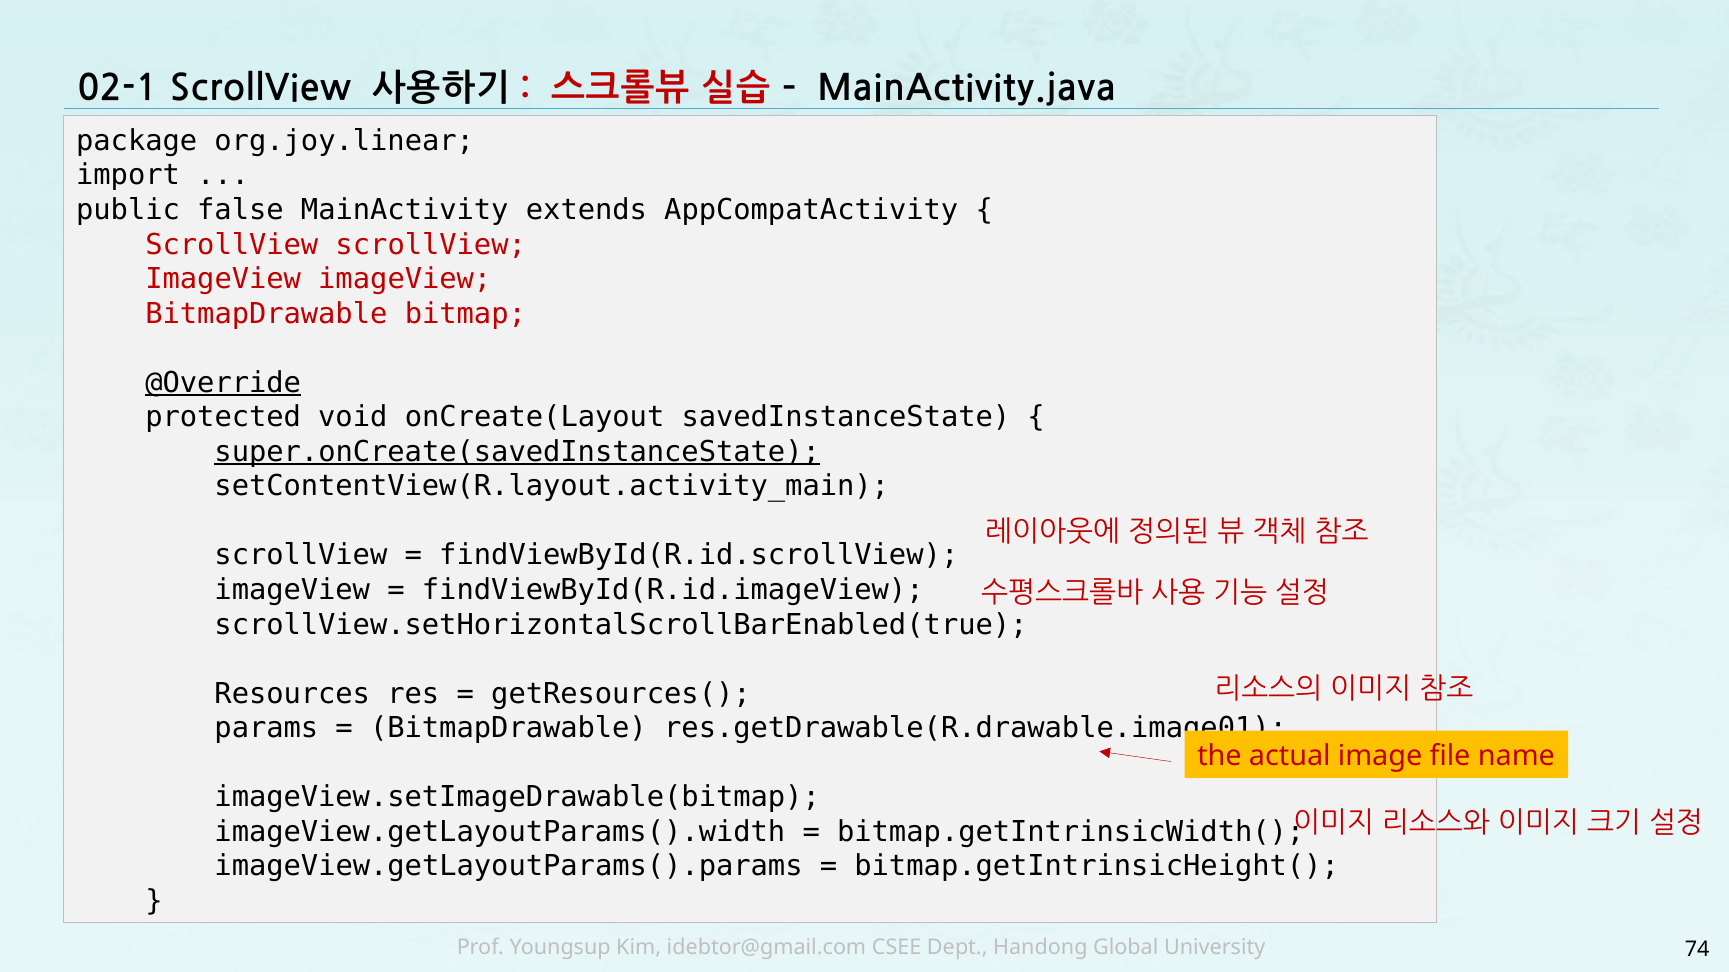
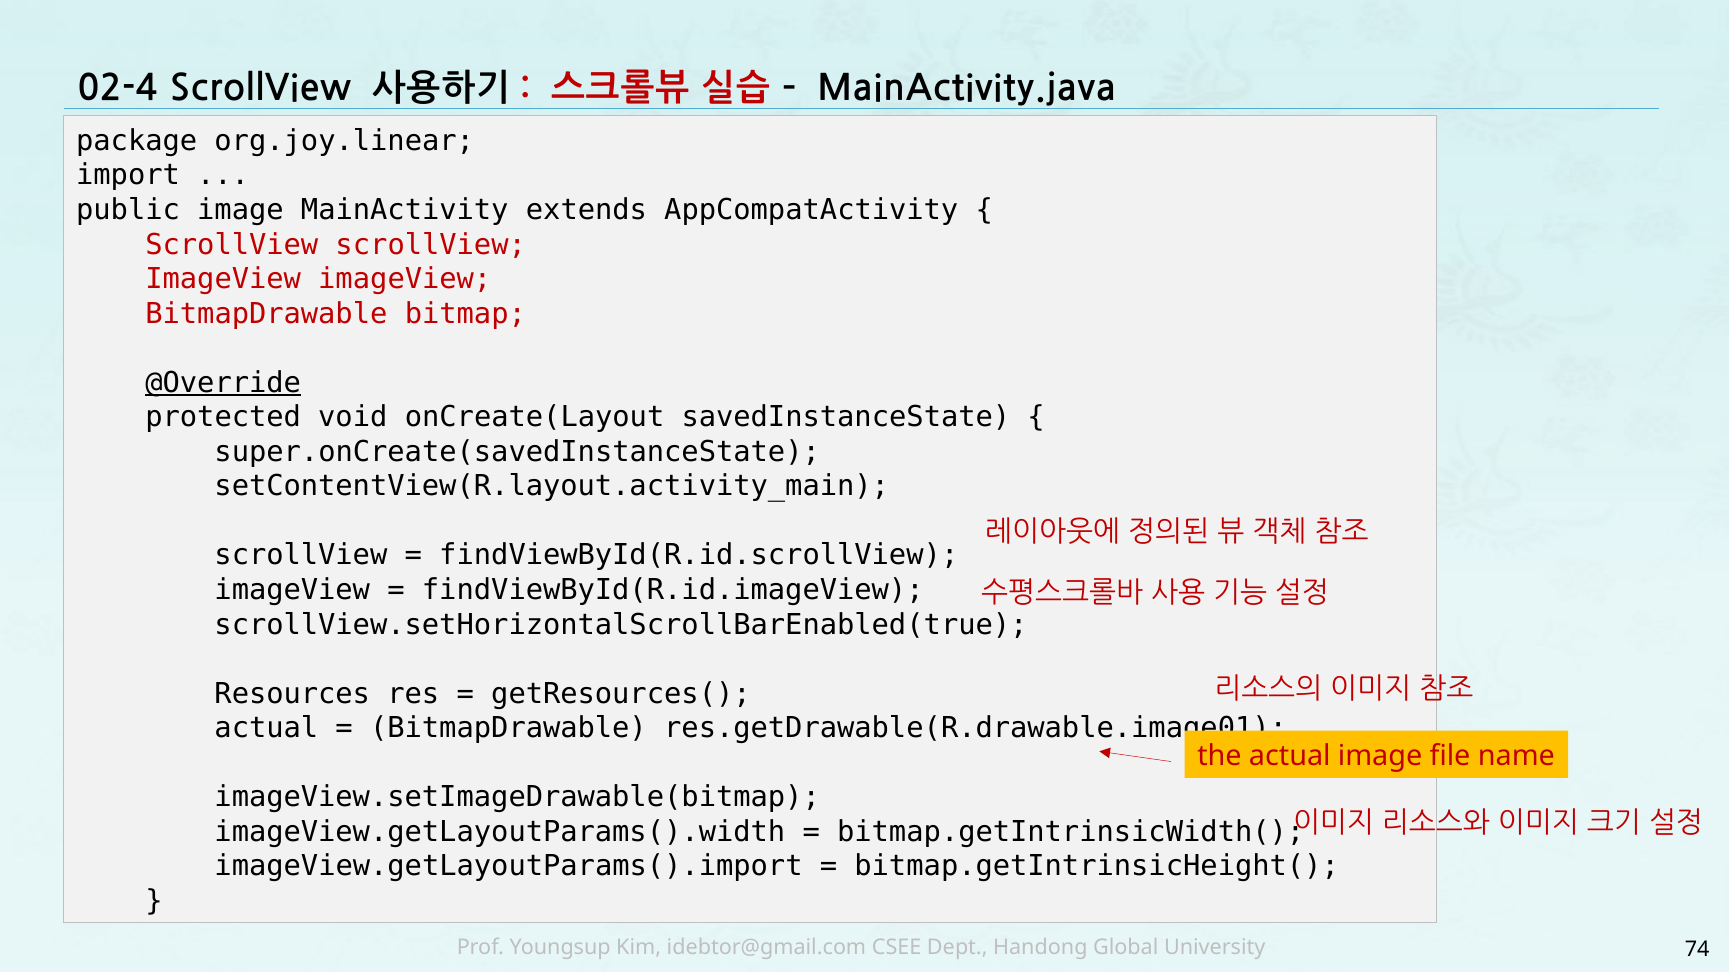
02-1: 02-1 -> 02-4
public false: false -> image
super.onCreate(savedInstanceState underline: present -> none
params at (266, 729): params -> actual
imageView.getLayoutParams().params: imageView.getLayoutParams().params -> imageView.getLayoutParams().import
